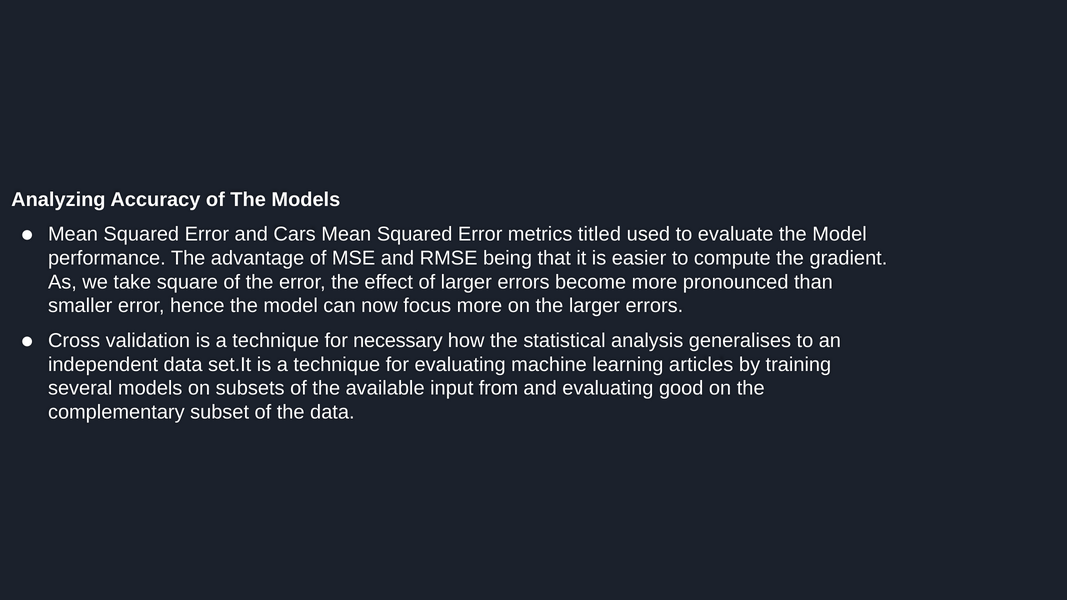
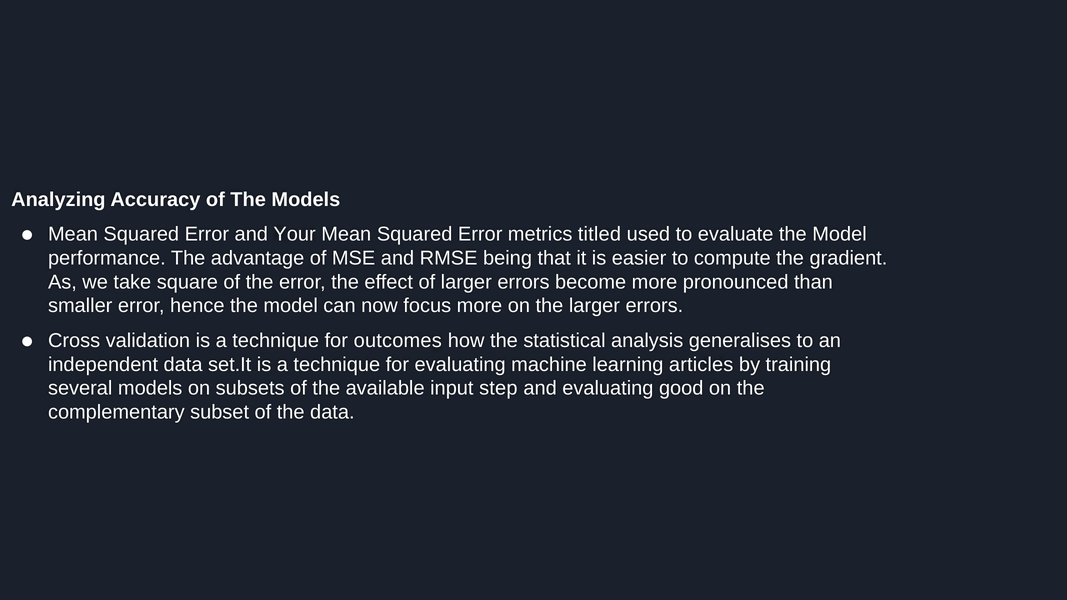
Cars: Cars -> Your
necessary: necessary -> outcomes
from: from -> step
